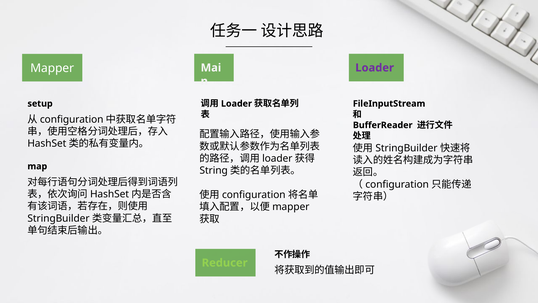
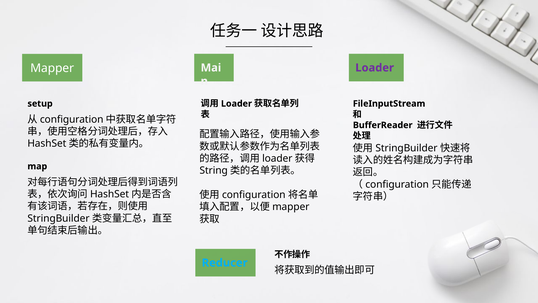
Reducer colour: light green -> light blue
